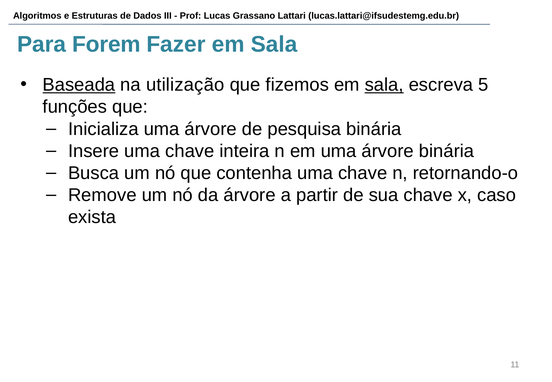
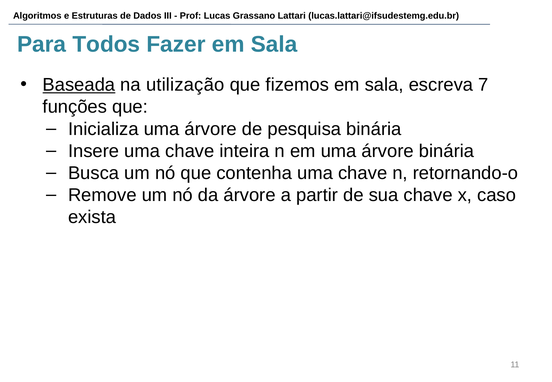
Forem: Forem -> Todos
sala at (384, 85) underline: present -> none
5: 5 -> 7
